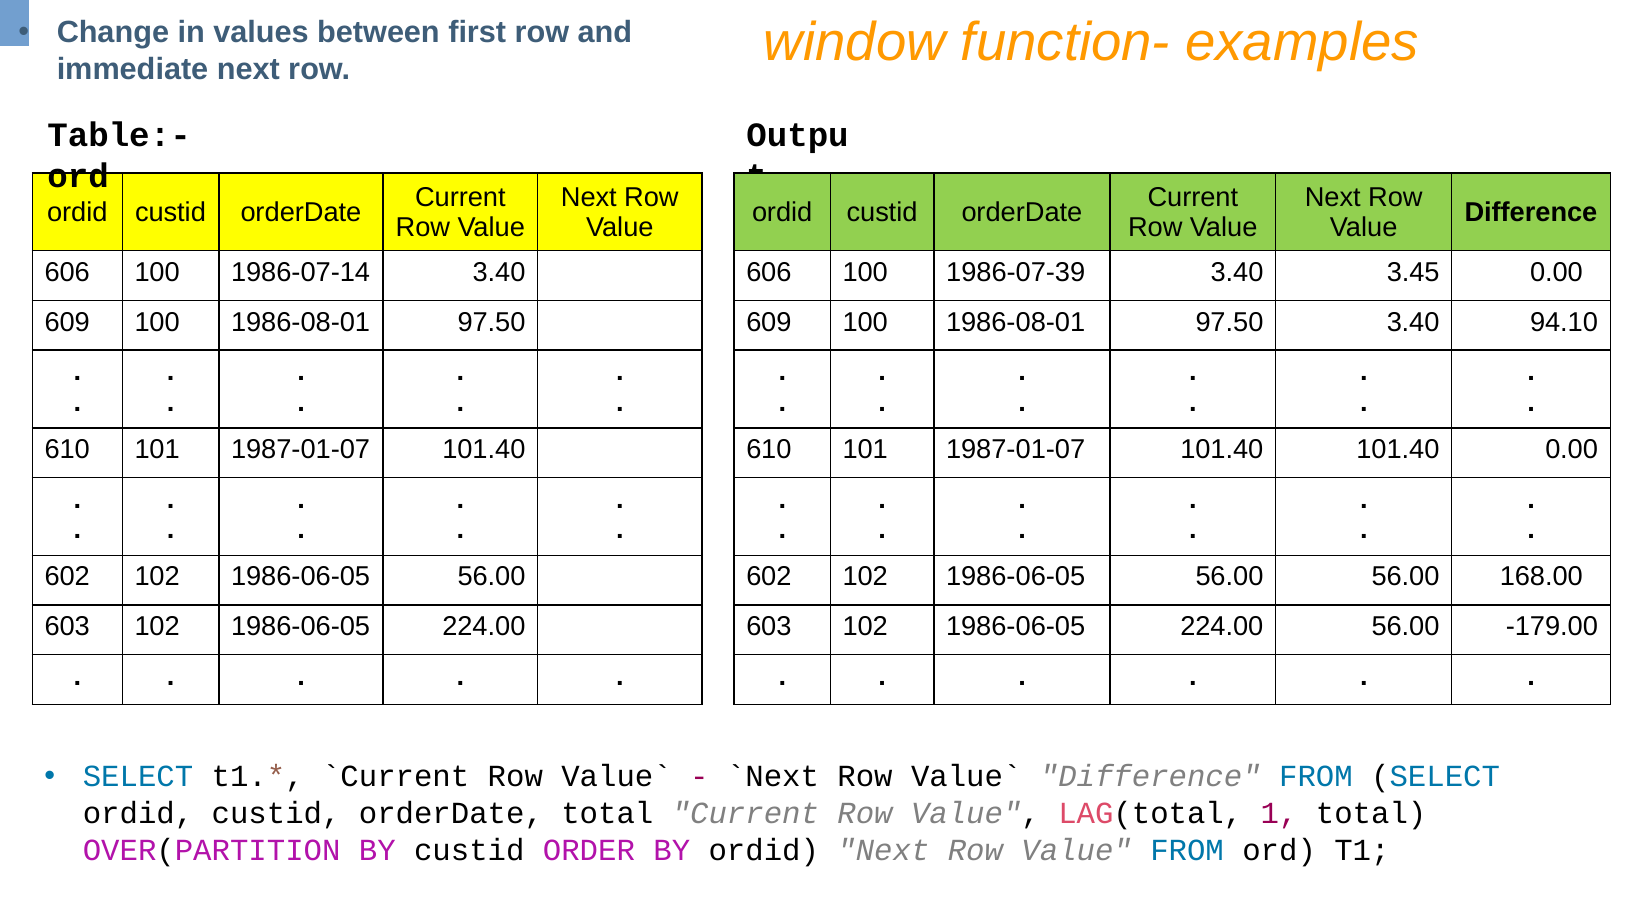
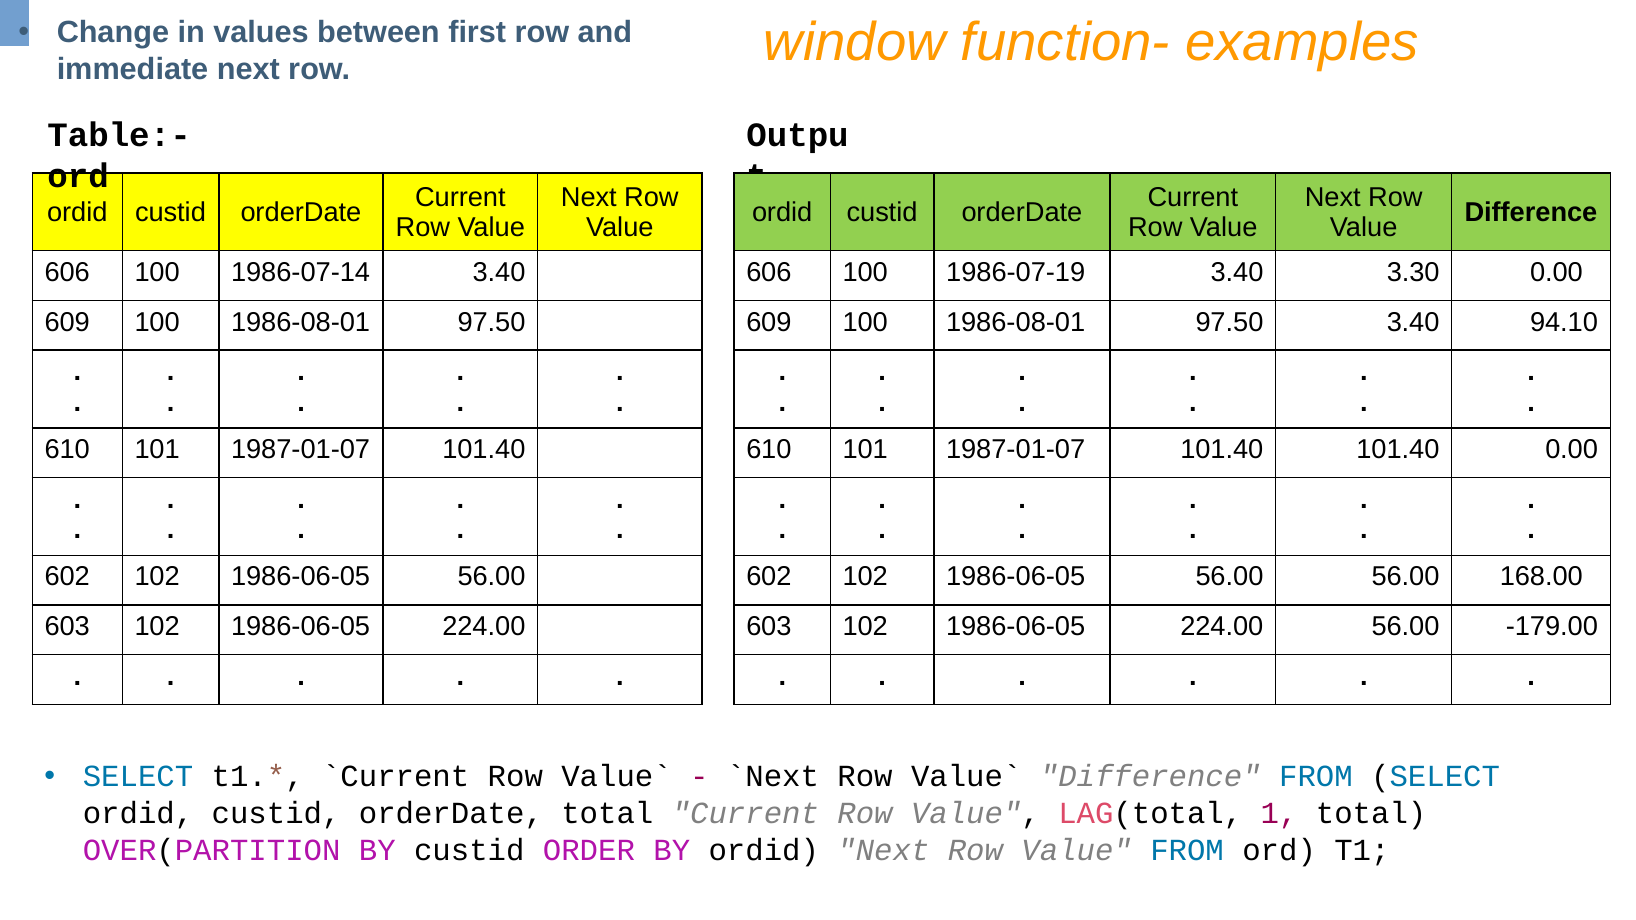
1986-07-39: 1986-07-39 -> 1986-07-19
3.45: 3.45 -> 3.30
